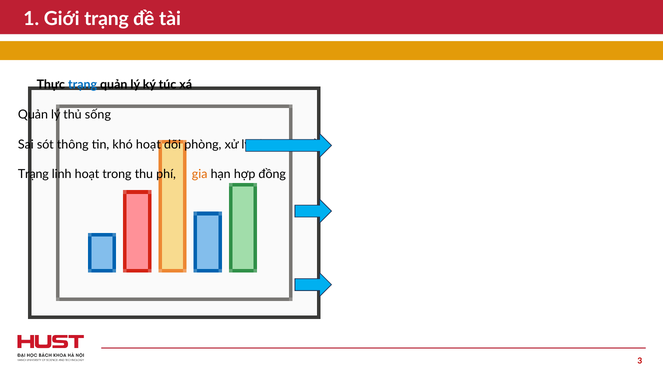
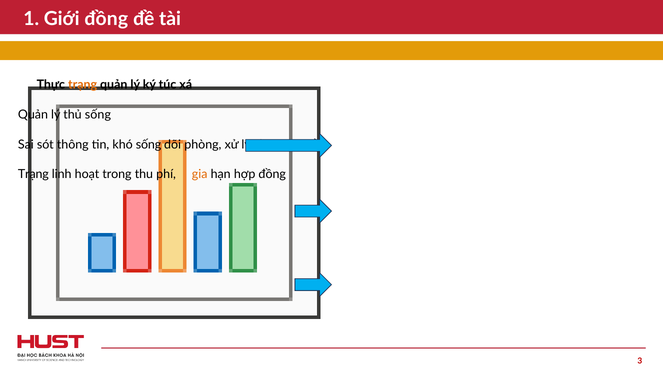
Giới trạng: trạng -> đồng
trạng at (83, 85) colour: blue -> orange
khó hoạt: hoạt -> sống
